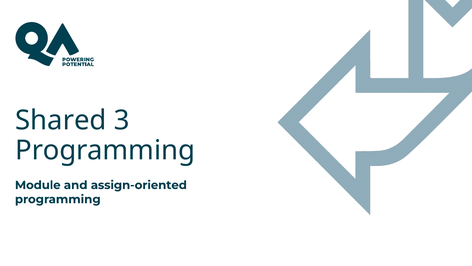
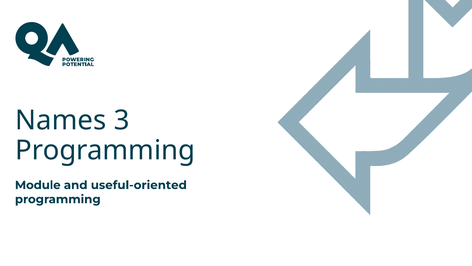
Shared: Shared -> Names
assign-oriented: assign-oriented -> useful-oriented
